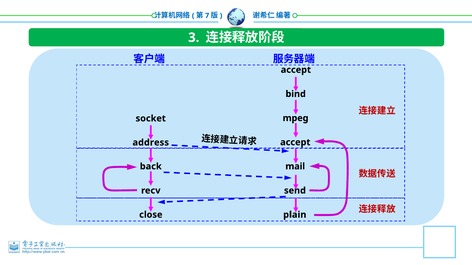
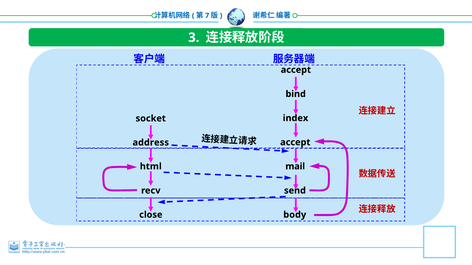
mpeg: mpeg -> index
back: back -> html
plain: plain -> body
